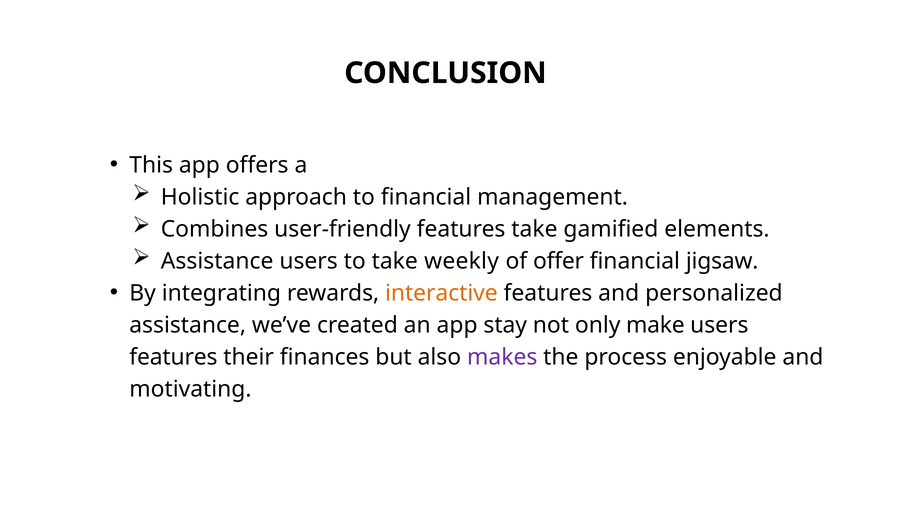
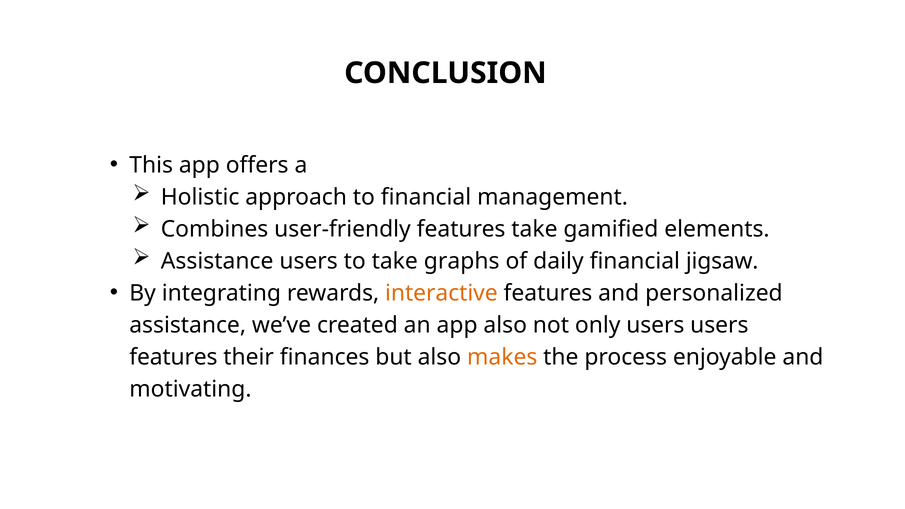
weekly: weekly -> graphs
offer: offer -> daily
app stay: stay -> also
only make: make -> users
makes colour: purple -> orange
